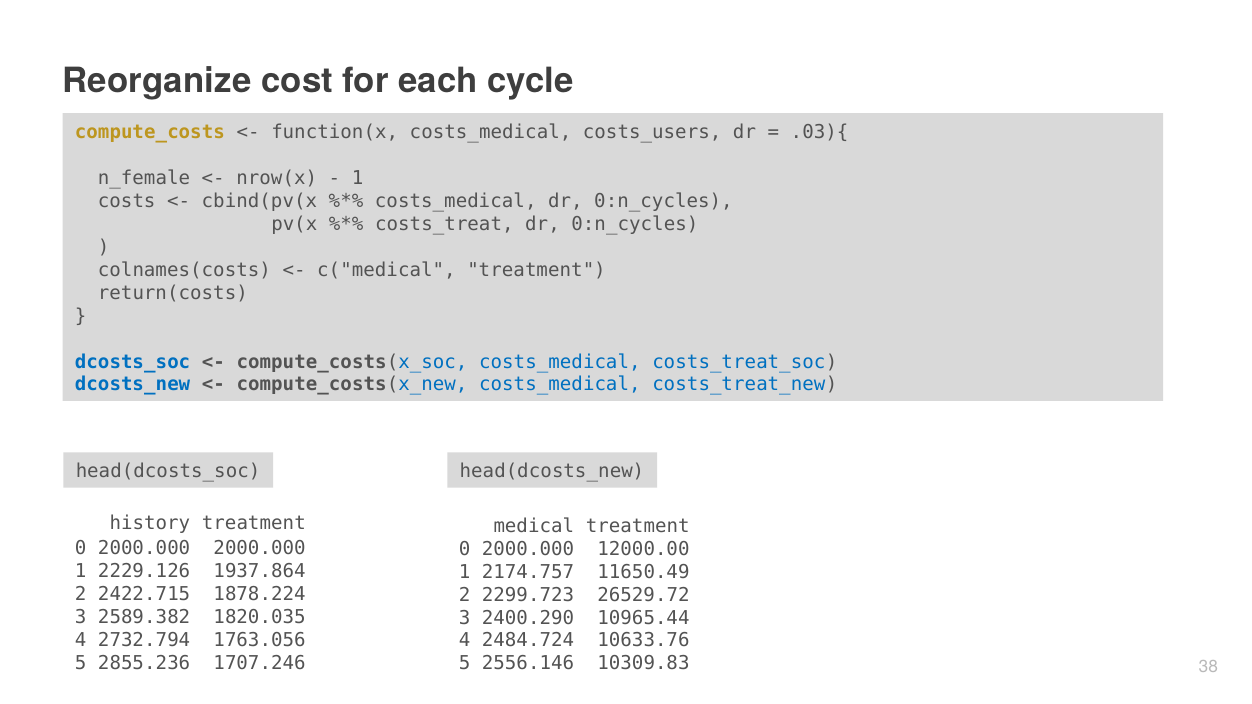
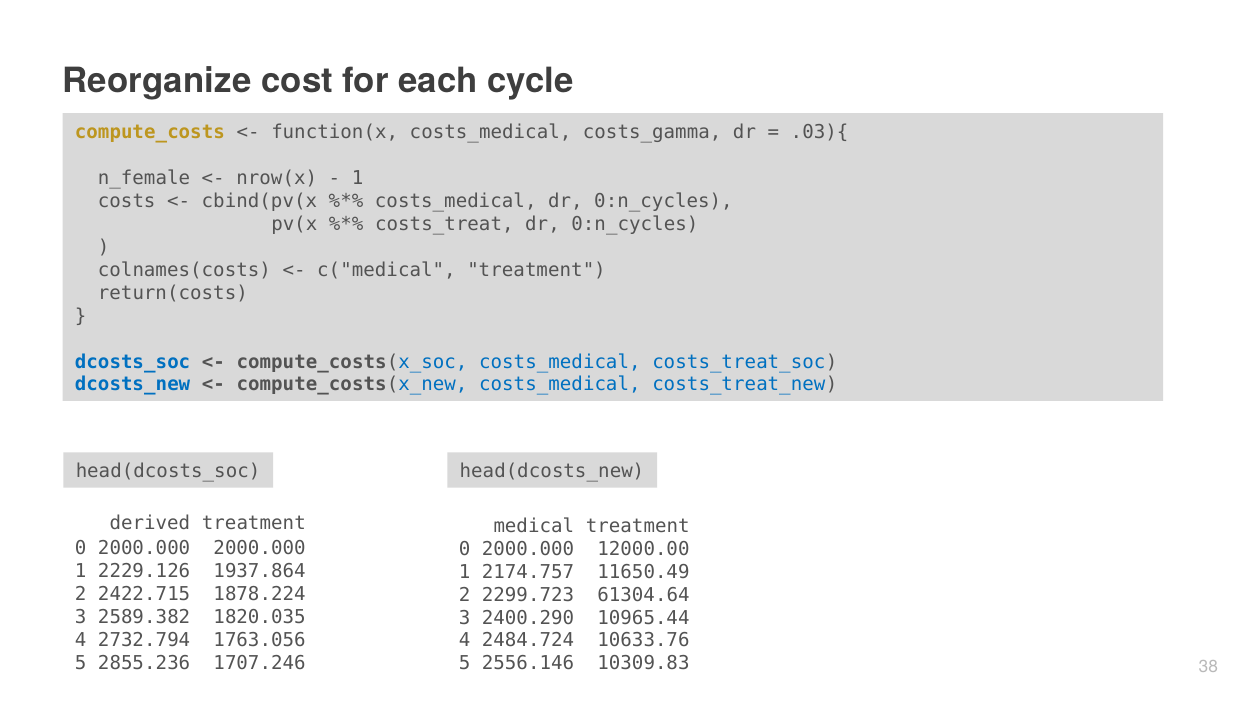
costs_users: costs_users -> costs_gamma
history: history -> derived
26529.72: 26529.72 -> 61304.64
